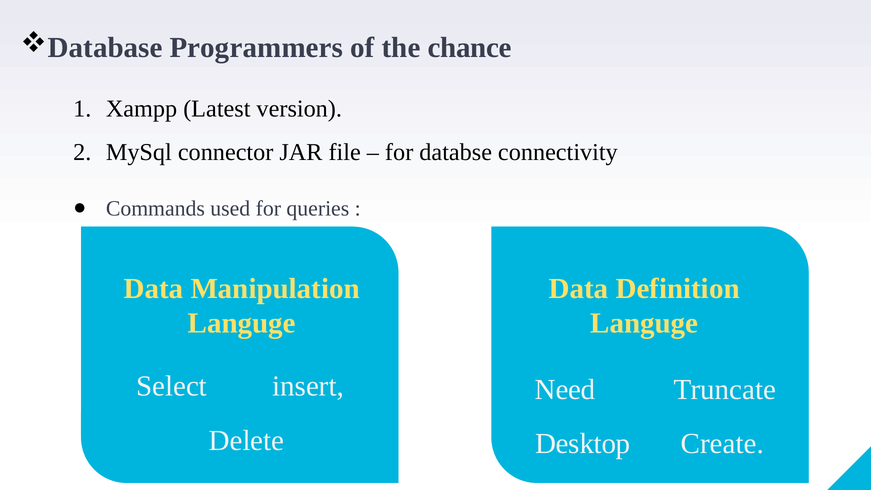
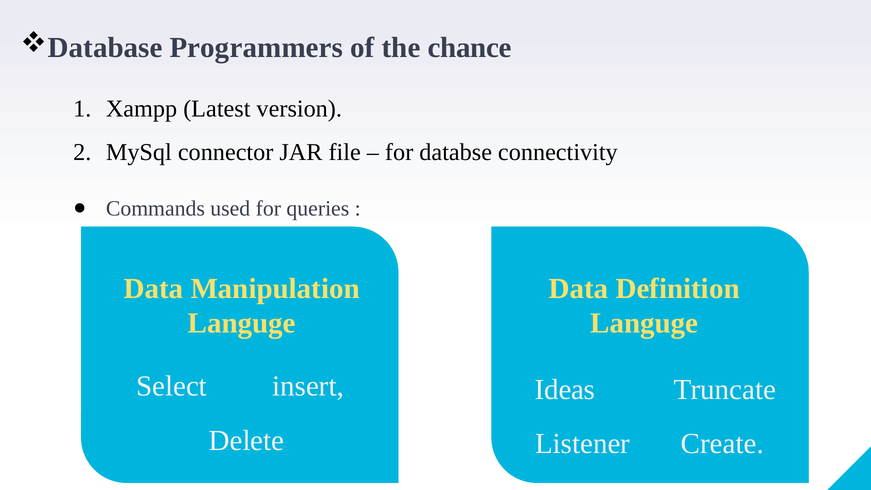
Need: Need -> Ideas
Desktop: Desktop -> Listener
